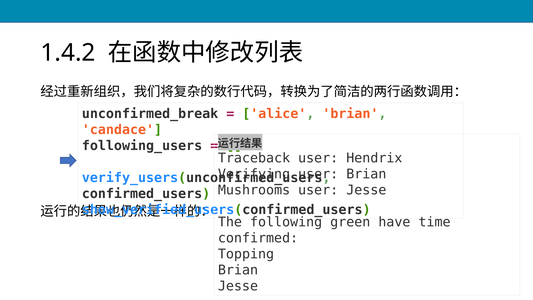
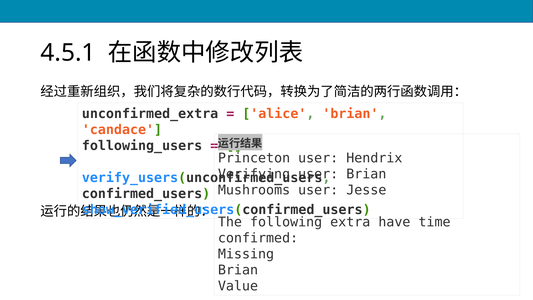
1.4.2: 1.4.2 -> 4.5.1
unconfirmed_break: unconfirmed_break -> unconfirmed_extra
Traceback: Traceback -> Princeton
green: green -> extra
Topping: Topping -> Missing
Jesse at (238, 286): Jesse -> Value
